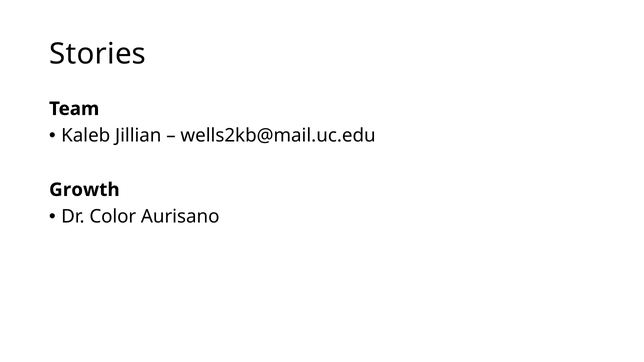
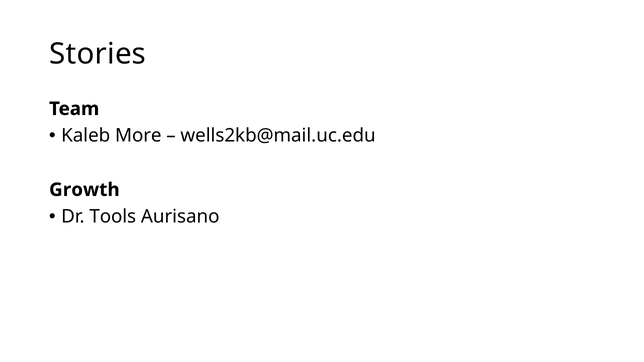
Jillian: Jillian -> More
Color: Color -> Tools
